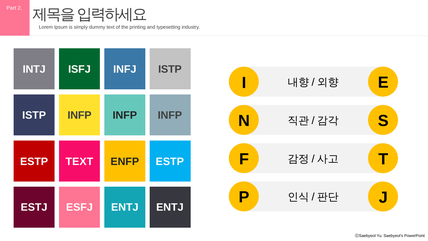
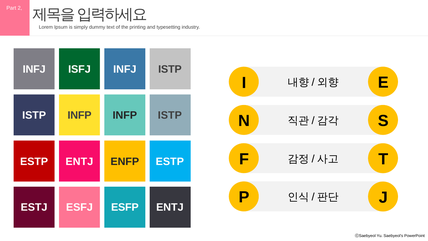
INTJ at (34, 69): INTJ -> INFJ
INFP at (170, 115): INFP -> ISTP
ESTP TEXT: TEXT -> ENTJ
ESFJ ENTJ: ENTJ -> ESFP
